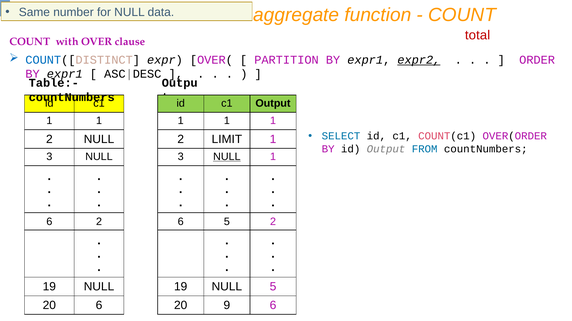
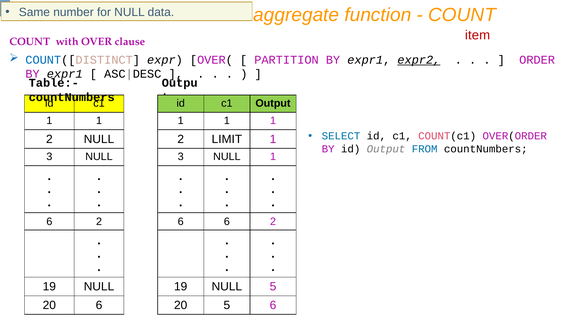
total: total -> item
NULL at (227, 157) underline: present -> none
6 5: 5 -> 6
20 9: 9 -> 5
